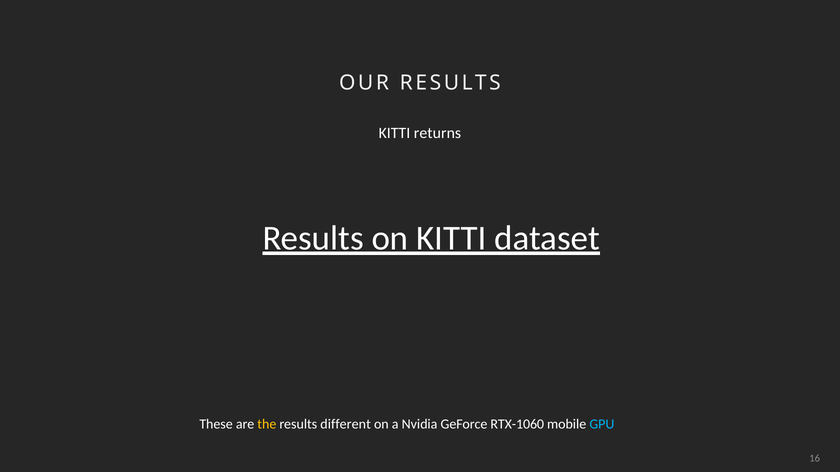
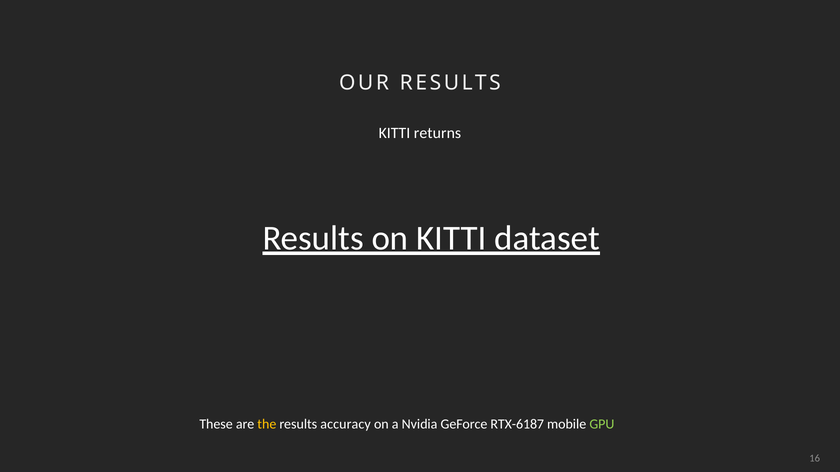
different: different -> accuracy
RTX-1060: RTX-1060 -> RTX-6187
GPU colour: light blue -> light green
